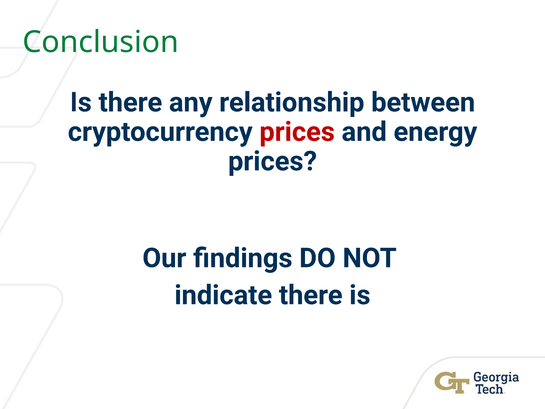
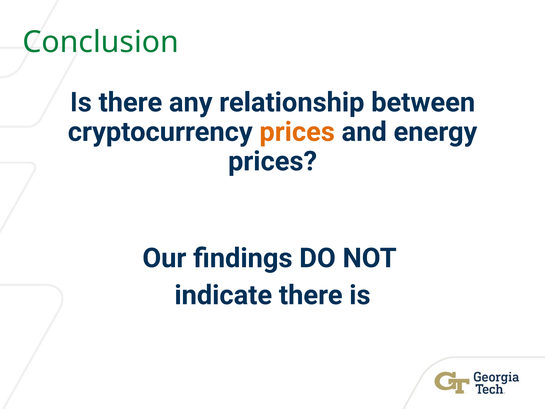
prices at (297, 132) colour: red -> orange
